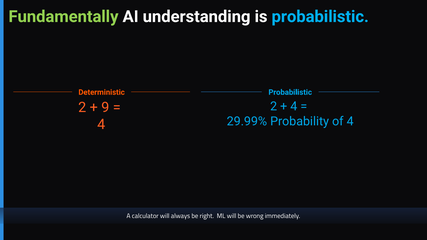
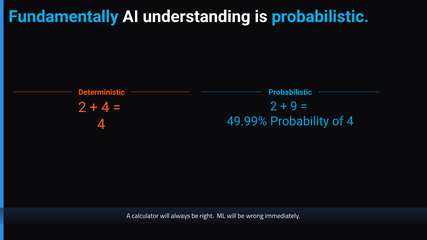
Fundamentally colour: light green -> light blue
4 at (294, 106): 4 -> 9
9 at (105, 108): 9 -> 4
29.99%: 29.99% -> 49.99%
